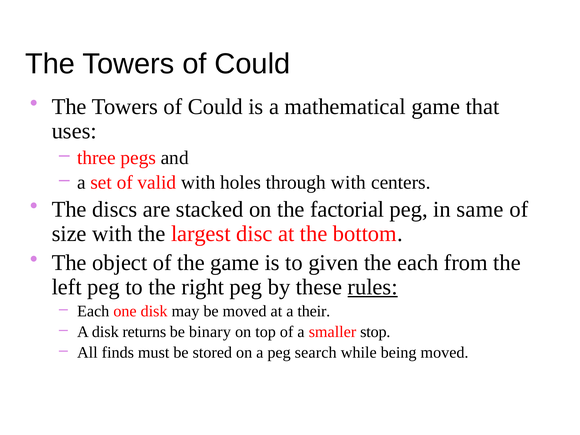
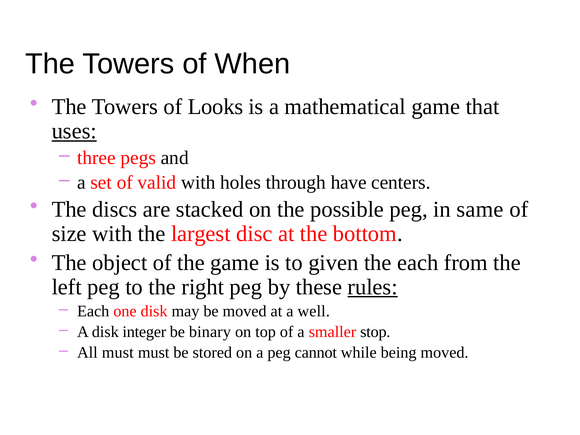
Could at (252, 64): Could -> When
Could at (215, 107): Could -> Looks
uses underline: none -> present
through with: with -> have
factorial: factorial -> possible
their: their -> well
returns: returns -> integer
All finds: finds -> must
search: search -> cannot
